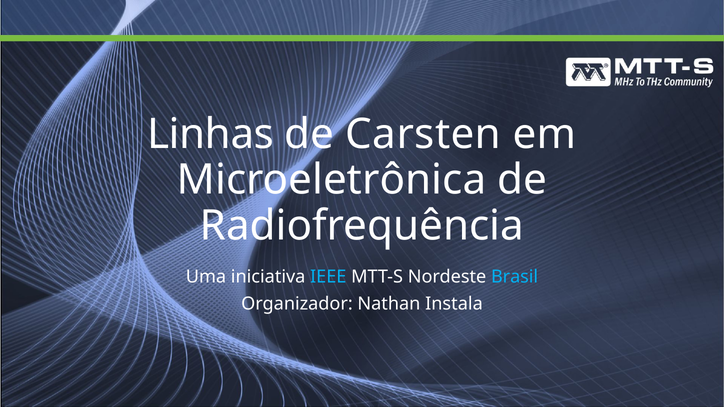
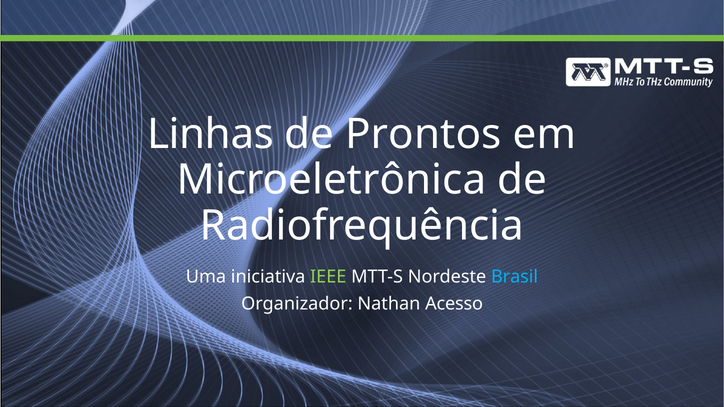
Carsten: Carsten -> Prontos
IEEE colour: light blue -> light green
Instala: Instala -> Acesso
